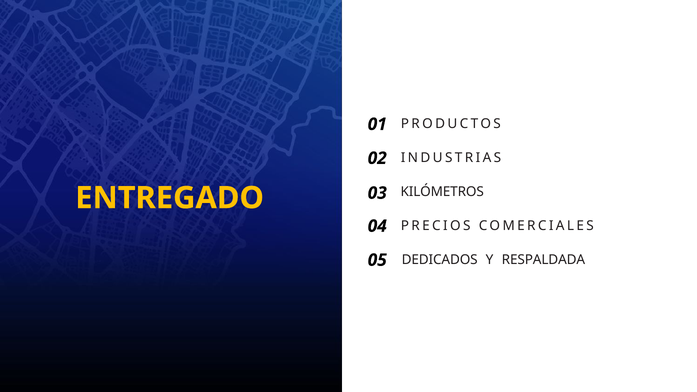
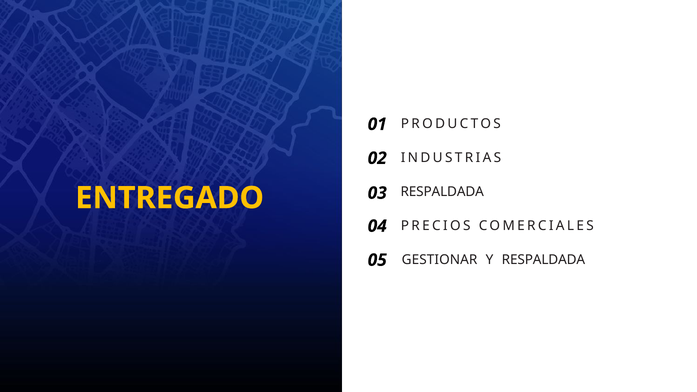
KILÓMETROS at (442, 192): KILÓMETROS -> RESPALDADA
DEDICADOS: DEDICADOS -> GESTIONAR
